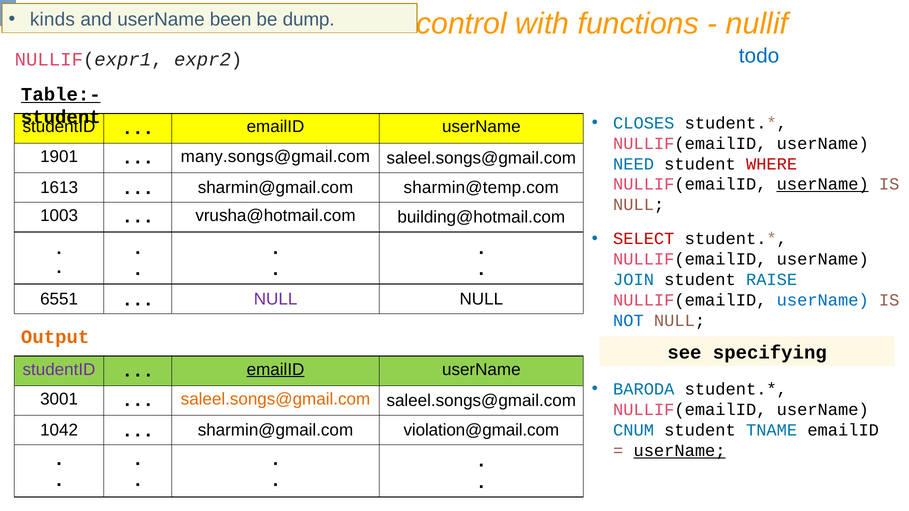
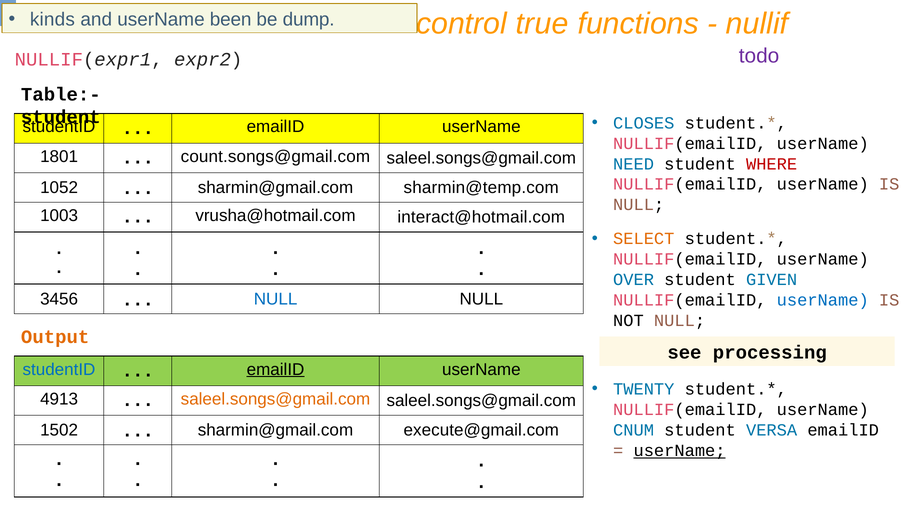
with: with -> true
todo colour: blue -> purple
Table:- underline: present -> none
1901: 1901 -> 1801
many.songs@gmail.com: many.songs@gmail.com -> count.songs@gmail.com
userName at (823, 184) underline: present -> none
1613: 1613 -> 1052
building@hotmail.com: building@hotmail.com -> interact@hotmail.com
SELECT colour: red -> orange
JOIN: JOIN -> OVER
RAISE: RAISE -> GIVEN
6551: 6551 -> 3456
NULL at (276, 299) colour: purple -> blue
NOT colour: blue -> black
specifying: specifying -> processing
studentID at (59, 370) colour: purple -> blue
BARODA: BARODA -> TWENTY
3001: 3001 -> 4913
1042: 1042 -> 1502
violation@gmail.com: violation@gmail.com -> execute@gmail.com
TNAME: TNAME -> VERSA
